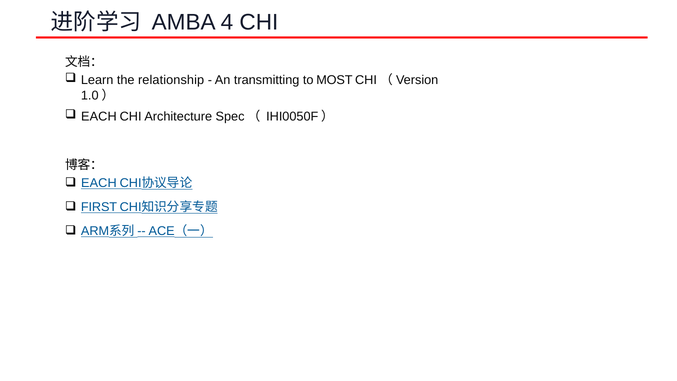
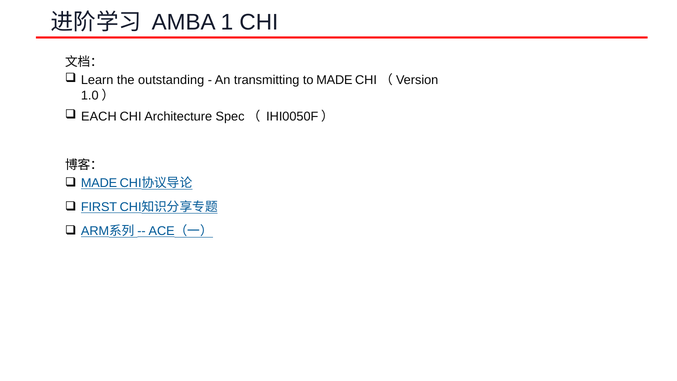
4: 4 -> 1
relationship: relationship -> outstanding
to MOST: MOST -> MADE
EACH at (99, 183): EACH -> MADE
